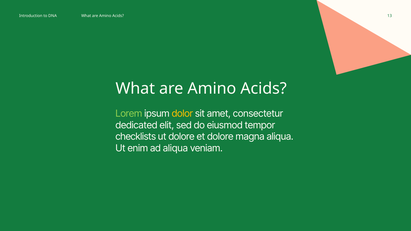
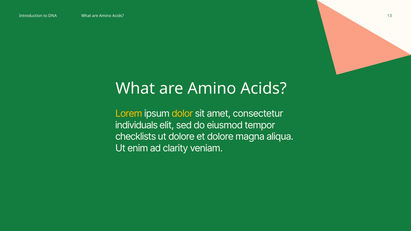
Lorem colour: light green -> yellow
dedicated: dedicated -> individuals
ad aliqua: aliqua -> clarity
